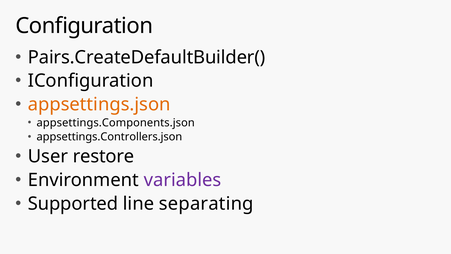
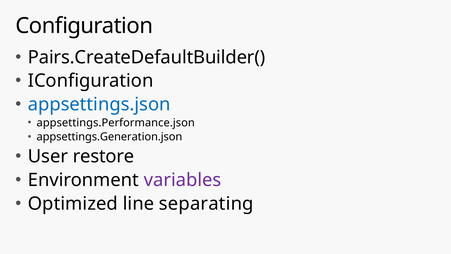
appsettings.json colour: orange -> blue
appsettings.Components.json: appsettings.Components.json -> appsettings.Performance.json
appsettings.Controllers.json: appsettings.Controllers.json -> appsettings.Generation.json
Supported: Supported -> Optimized
